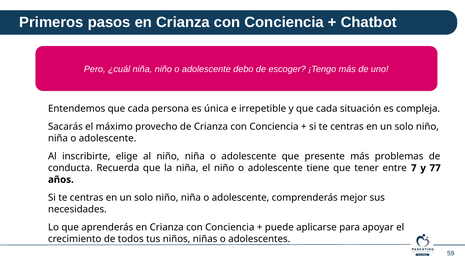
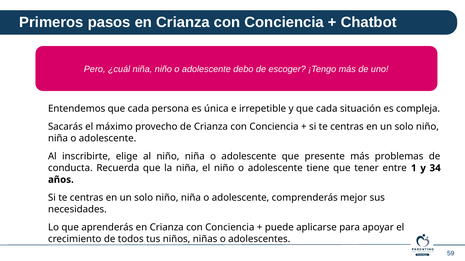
7: 7 -> 1
77: 77 -> 34
